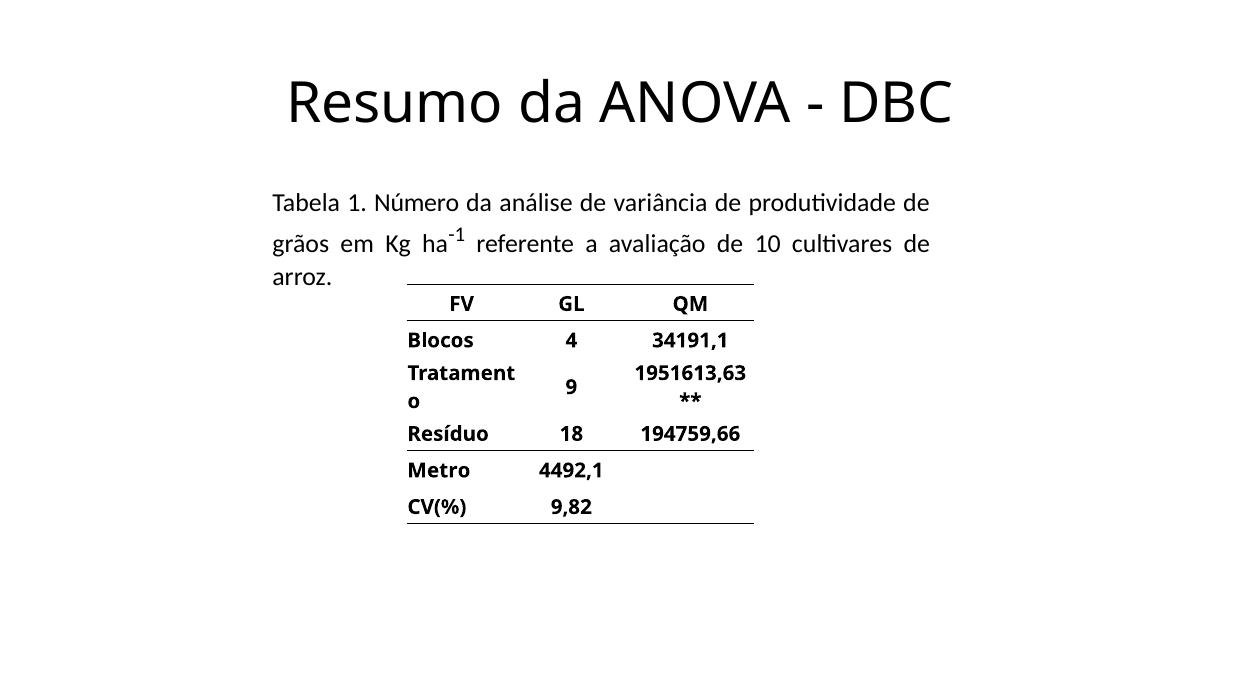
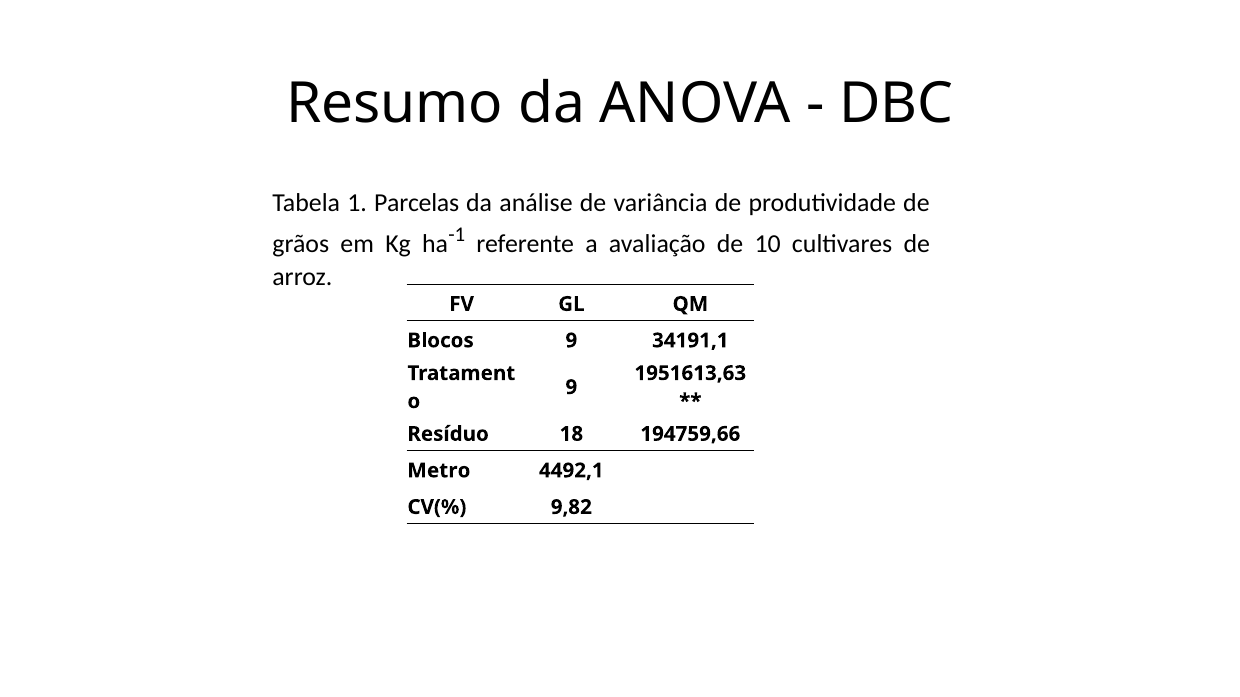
Número: Número -> Parcelas
Blocos 4: 4 -> 9
